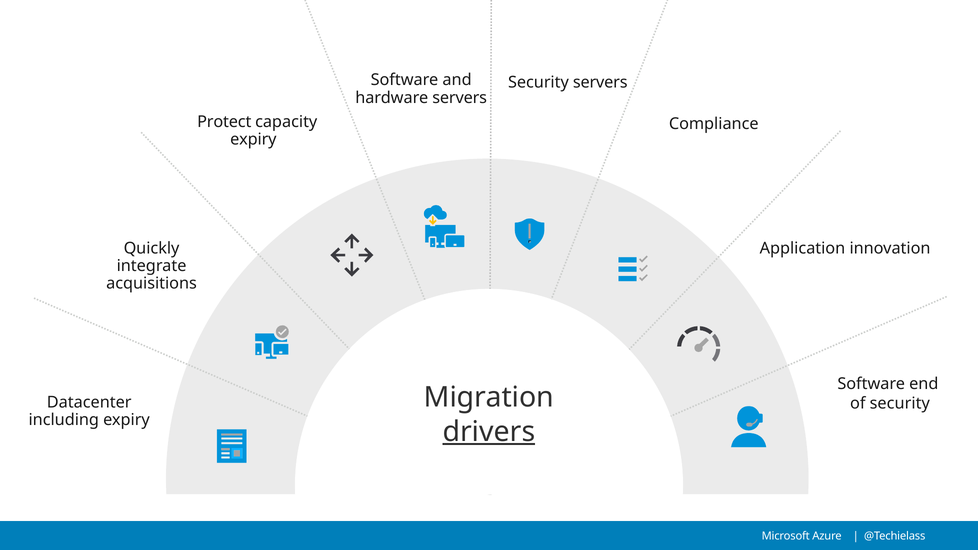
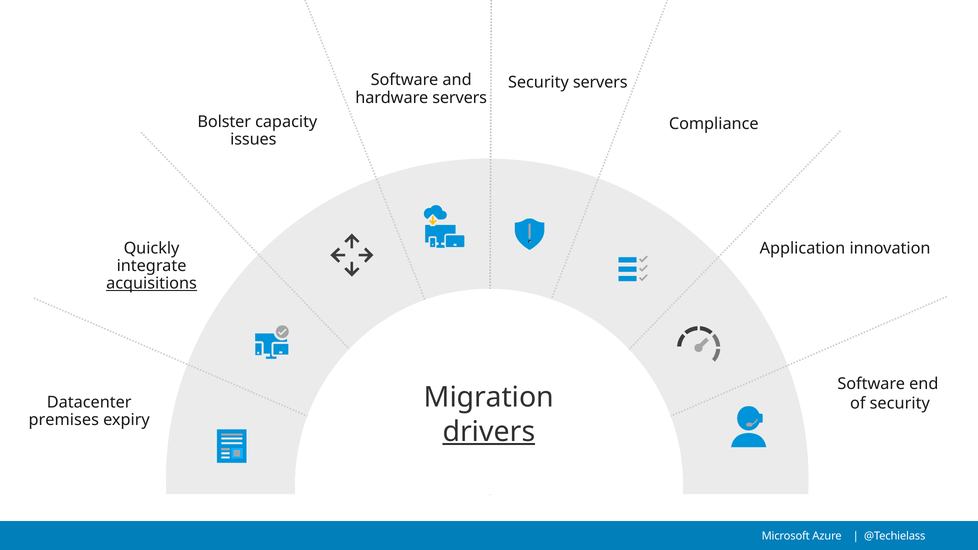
Protect: Protect -> Bolster
expiry at (253, 139): expiry -> issues
acquisitions underline: none -> present
including: including -> premises
